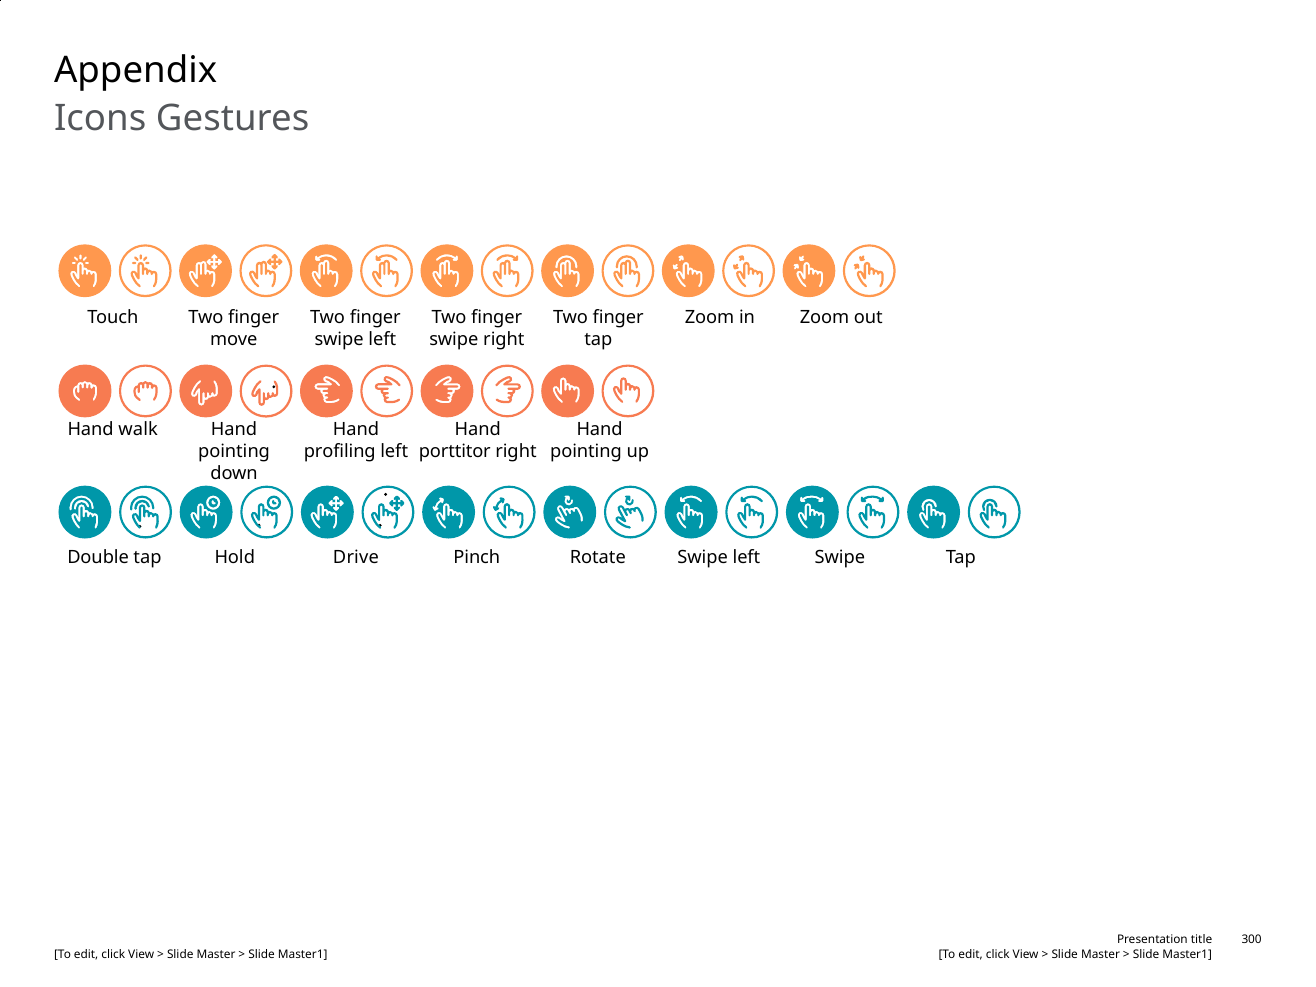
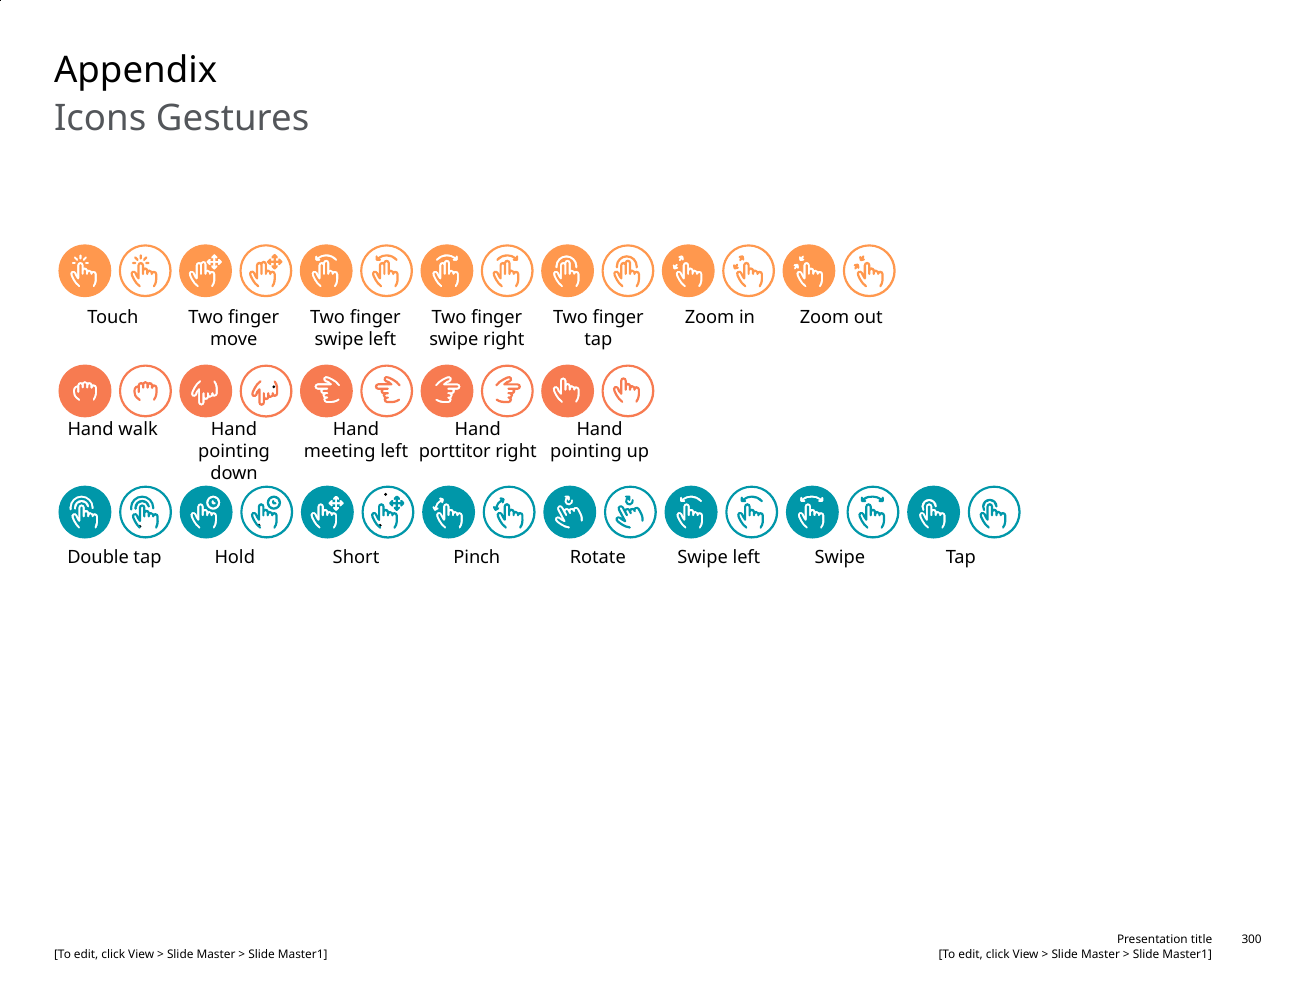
profiling: profiling -> meeting
Drive: Drive -> Short
